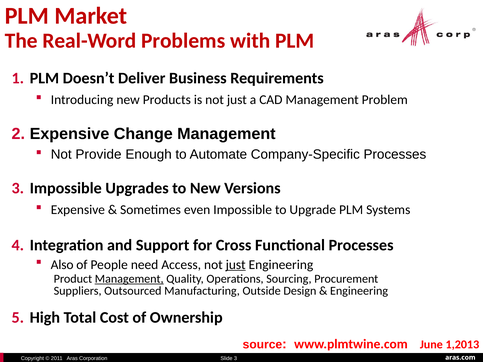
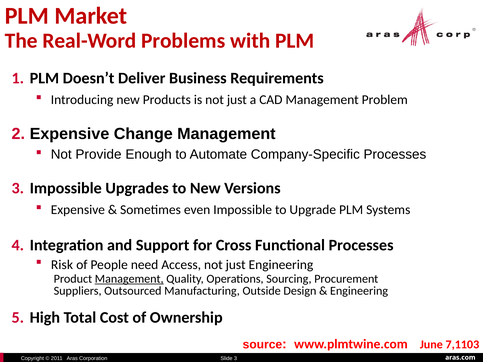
Also: Also -> Risk
just at (236, 265) underline: present -> none
1,2013: 1,2013 -> 7,1103
